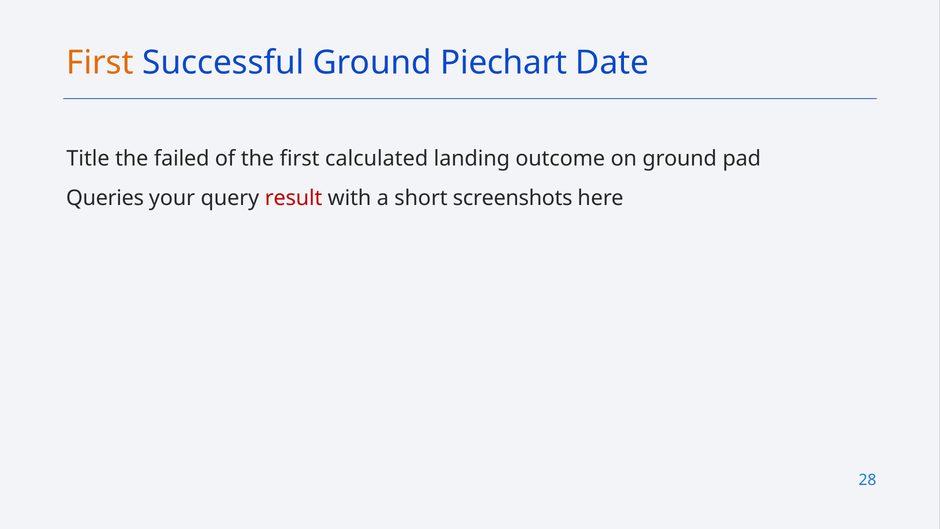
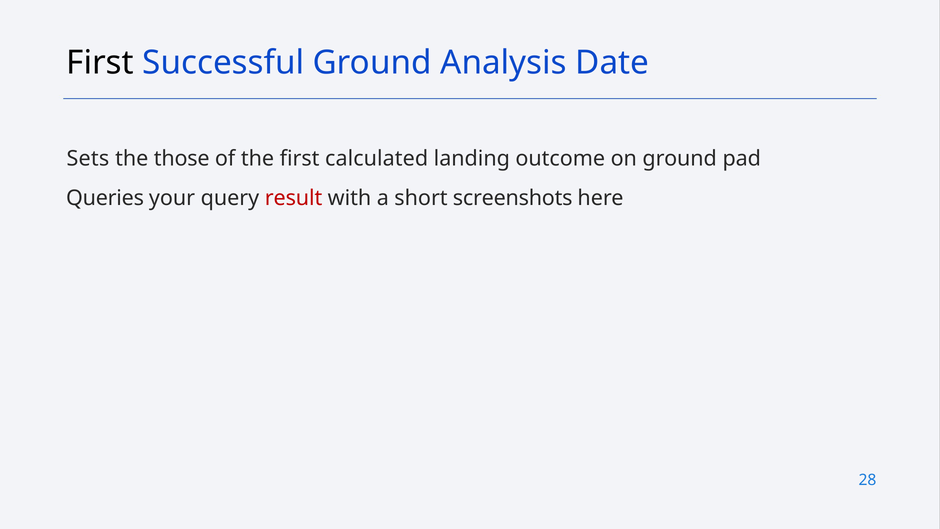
First at (100, 63) colour: orange -> black
Piechart: Piechart -> Analysis
Title: Title -> Sets
failed: failed -> those
